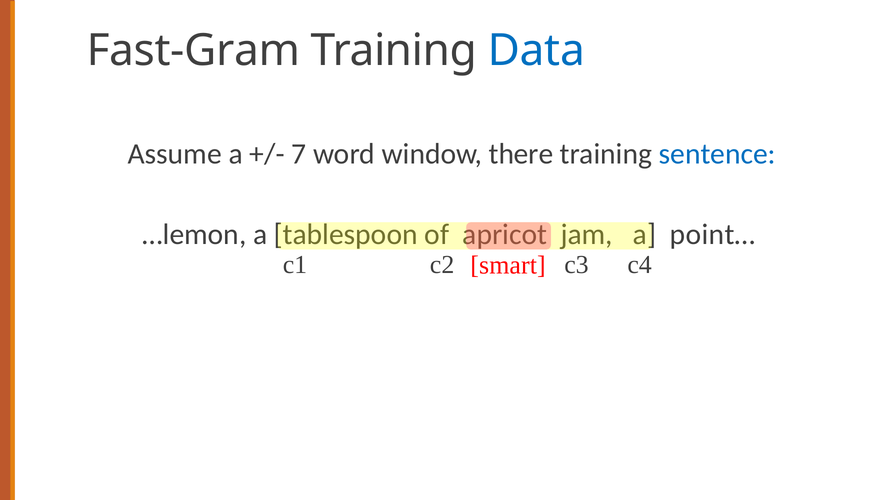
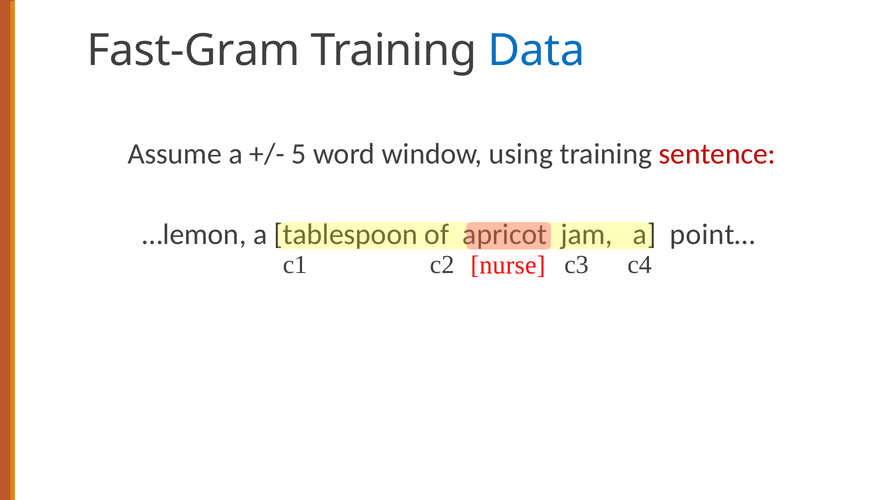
7: 7 -> 5
there: there -> using
sentence colour: blue -> red
smart: smart -> nurse
